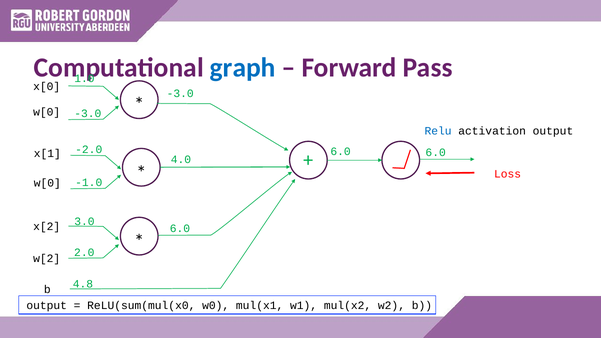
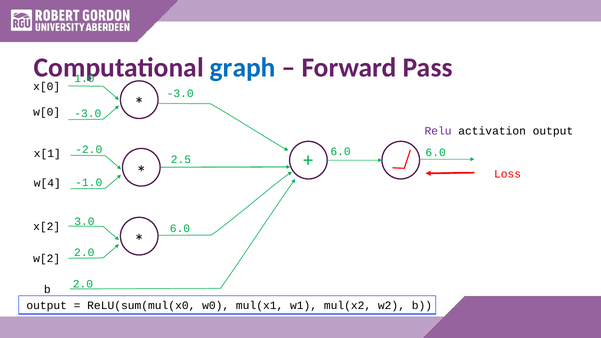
Relu colour: blue -> purple
4.0: 4.0 -> 2.5
w[0 at (47, 183): w[0 -> w[4
4.8 at (83, 284): 4.8 -> 2.0
